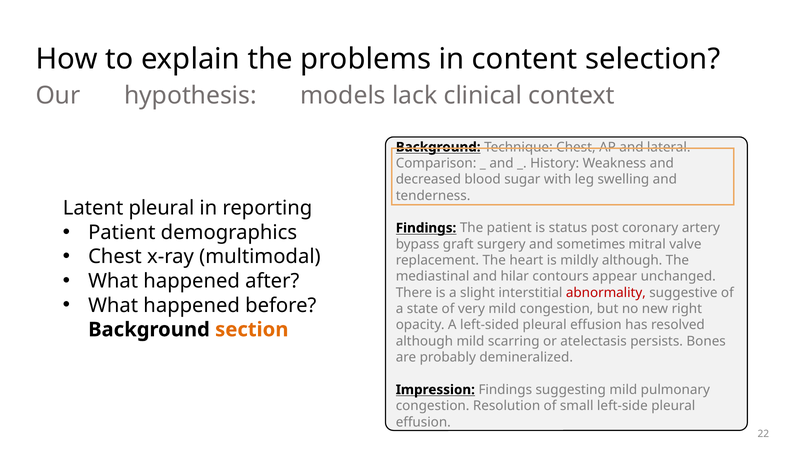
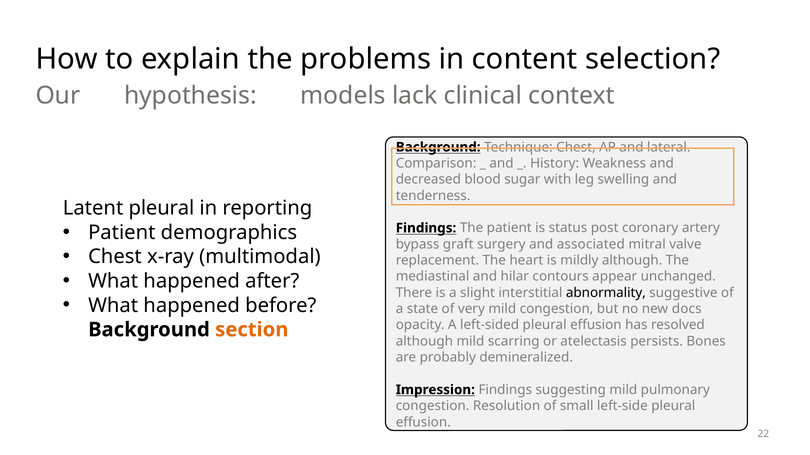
sometimes: sometimes -> associated
abnormality colour: red -> black
right: right -> docs
